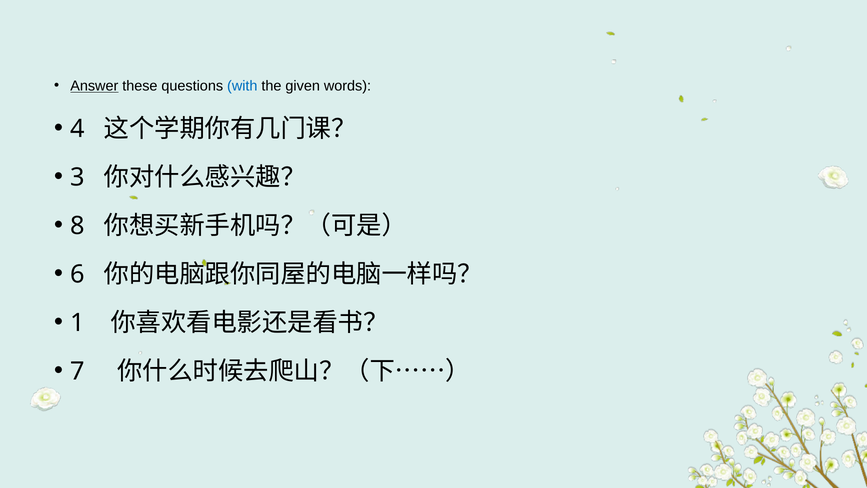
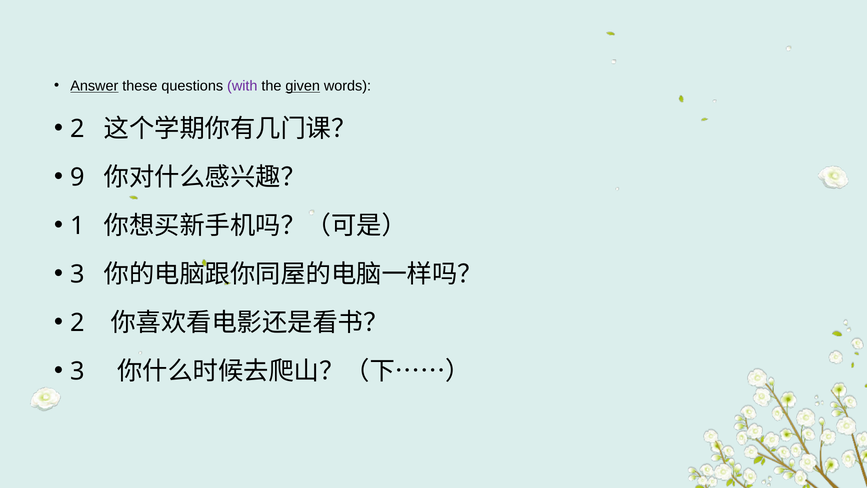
with colour: blue -> purple
given underline: none -> present
4 at (78, 129): 4 -> 2
3: 3 -> 9
8: 8 -> 1
6 at (78, 274): 6 -> 3
1 at (78, 323): 1 -> 2
7 at (78, 371): 7 -> 3
